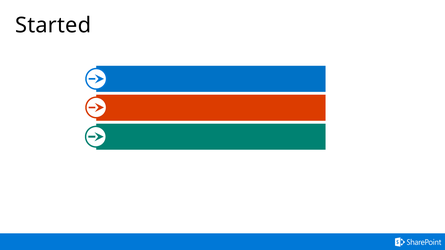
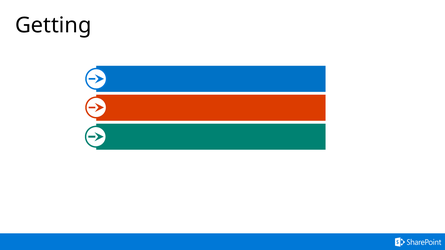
Started: Started -> Getting
